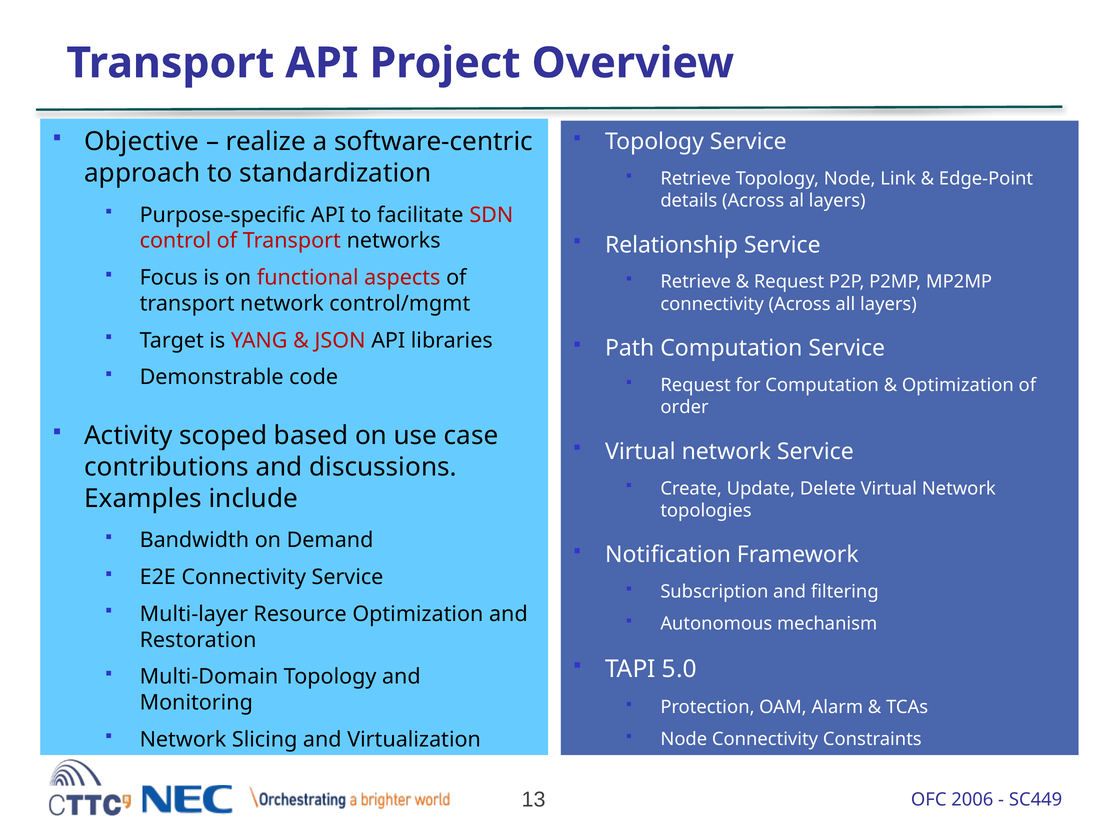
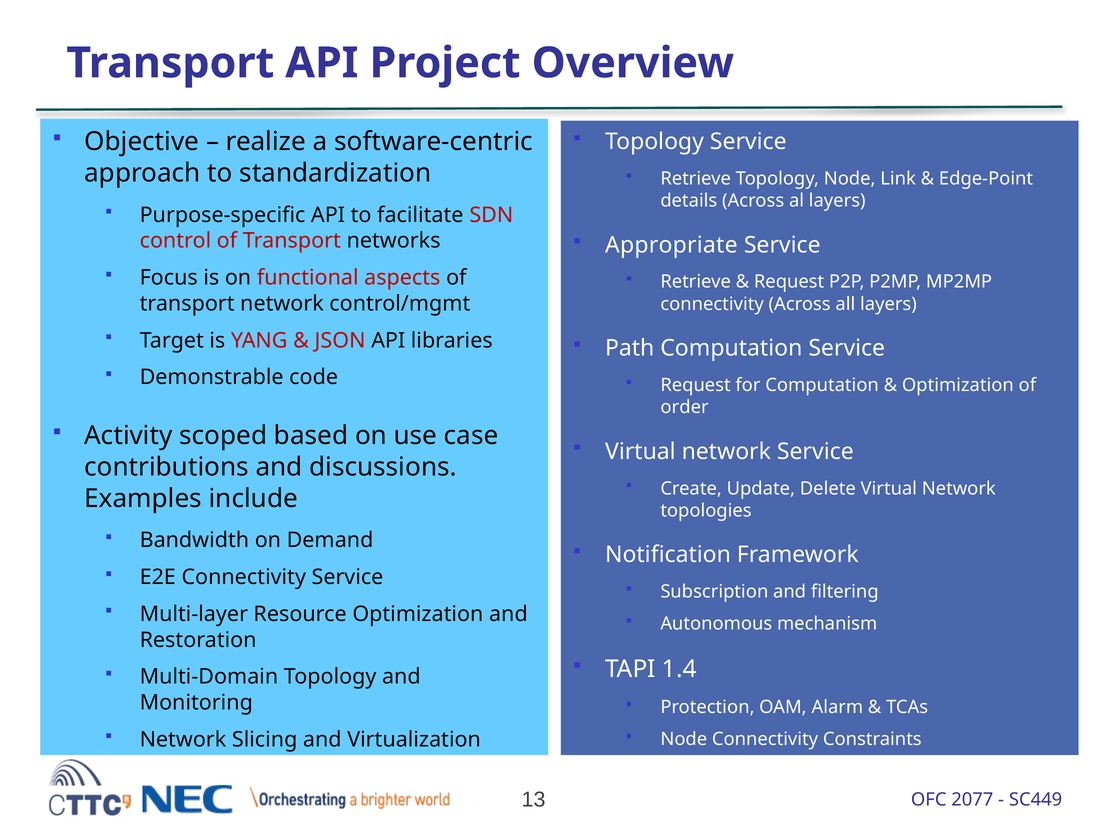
Relationship: Relationship -> Appropriate
5.0: 5.0 -> 1.4
2006: 2006 -> 2077
